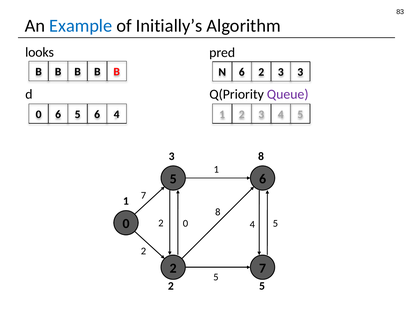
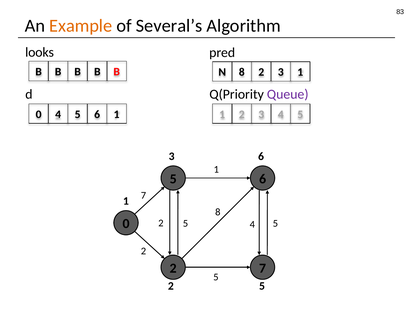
Example colour: blue -> orange
Initially’s: Initially’s -> Several’s
N 6: 6 -> 8
3 3: 3 -> 1
0 6: 6 -> 4
6 4: 4 -> 1
3 8: 8 -> 6
0 at (186, 224): 0 -> 5
